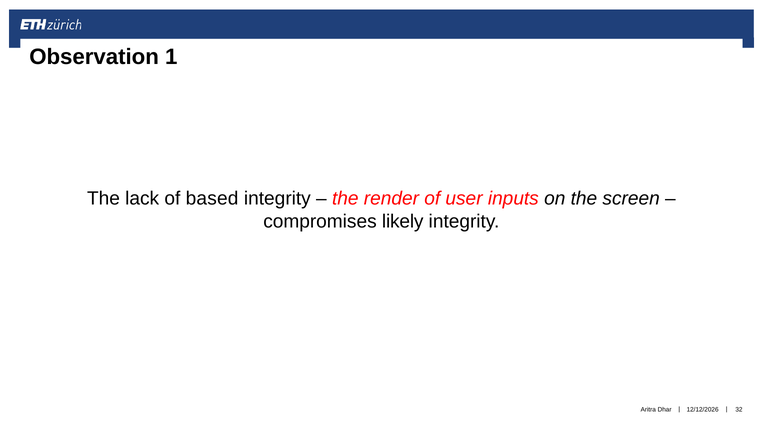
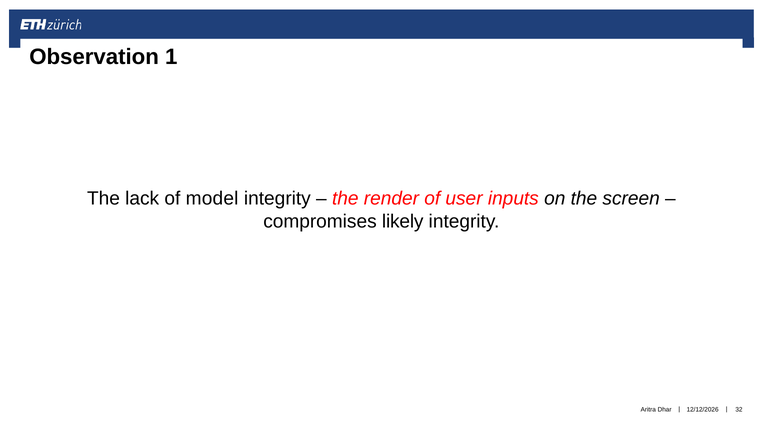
based: based -> model
